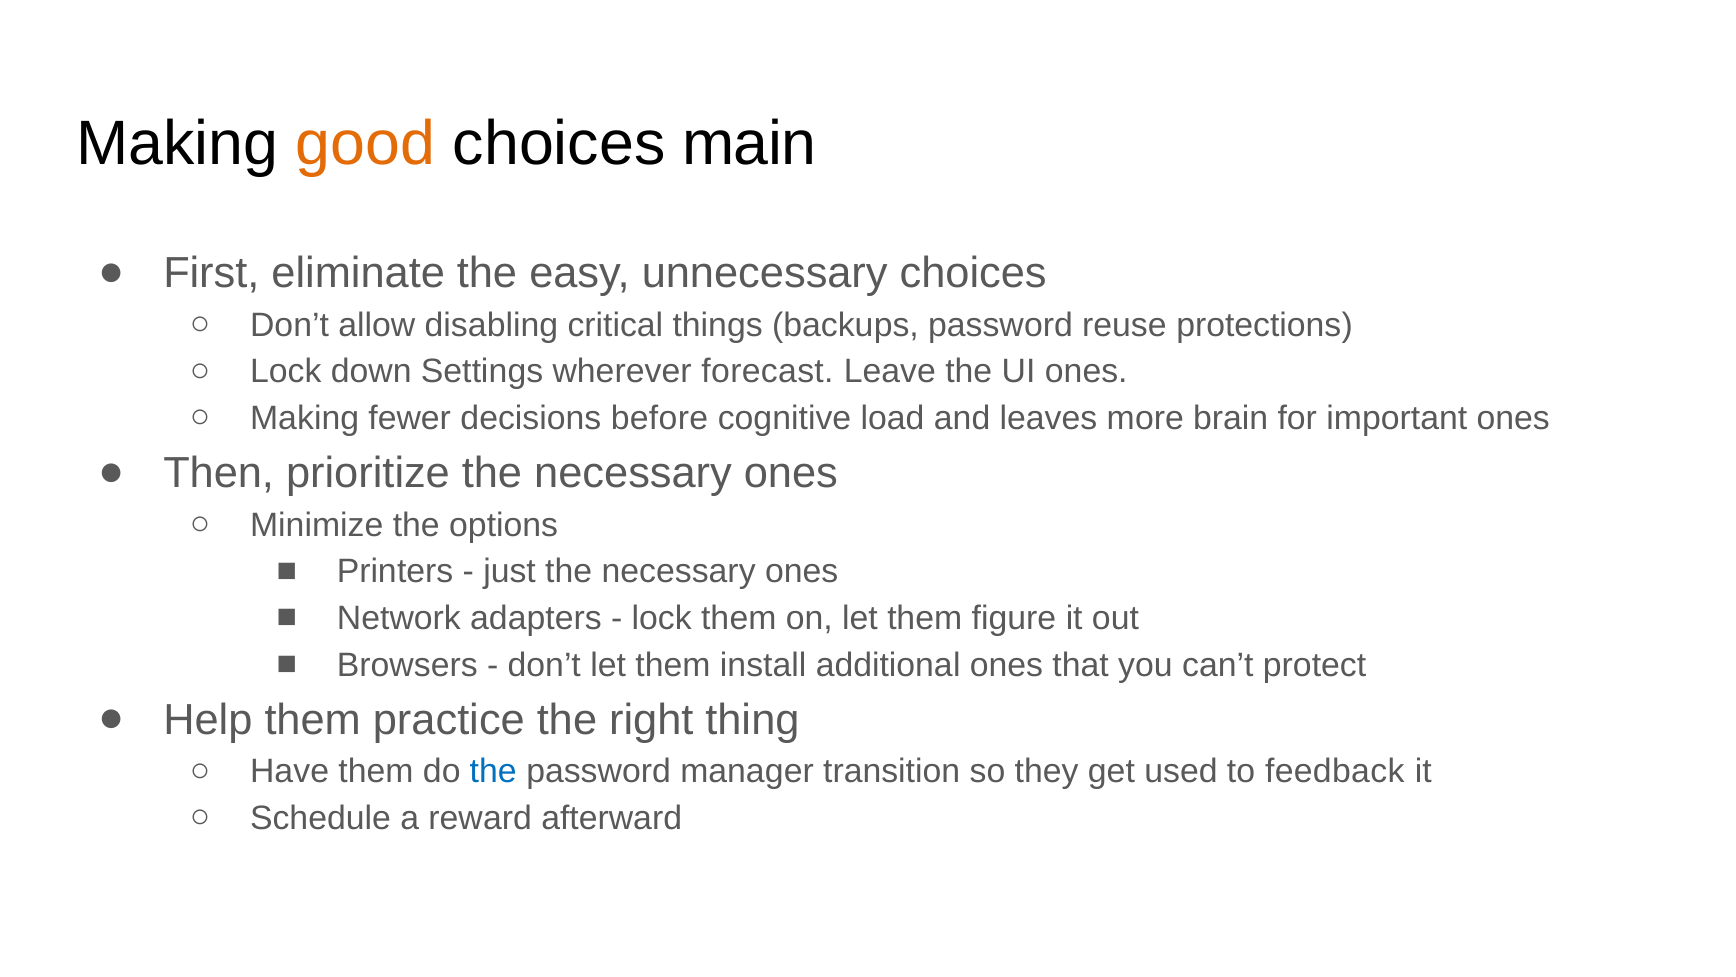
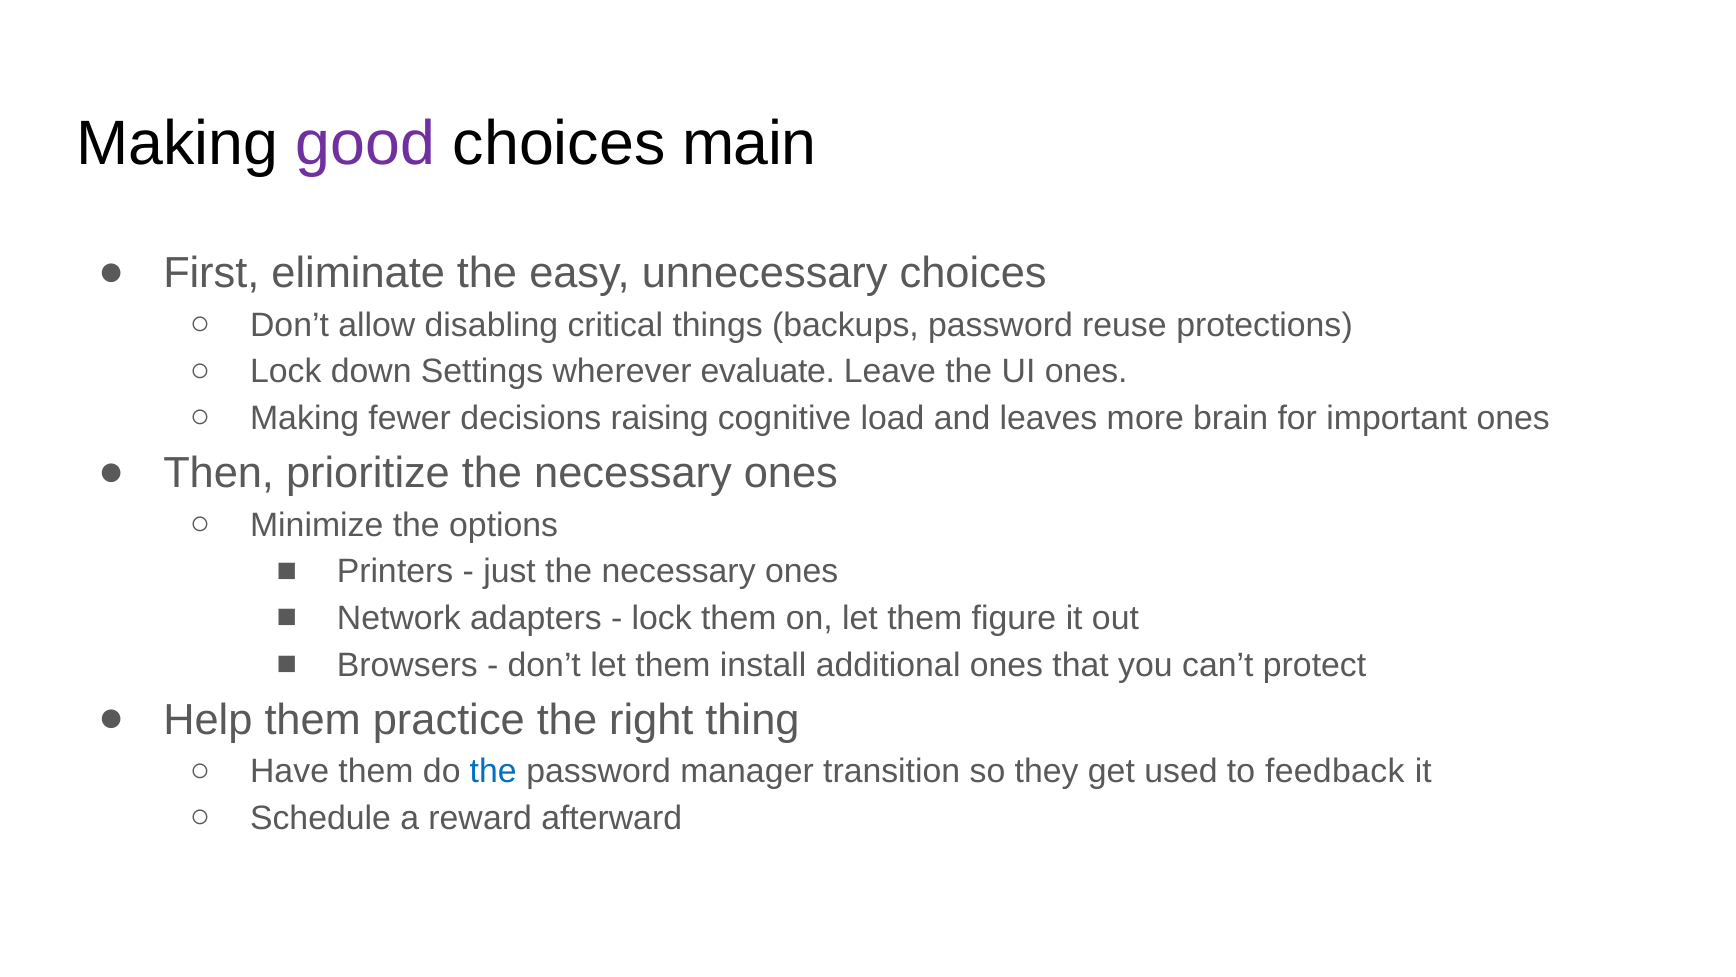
good colour: orange -> purple
forecast: forecast -> evaluate
before: before -> raising
